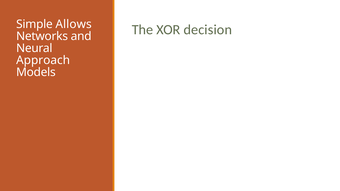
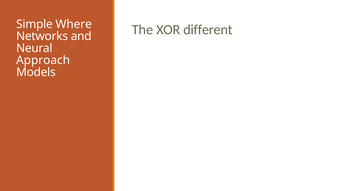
Allows: Allows -> Where
decision: decision -> different
